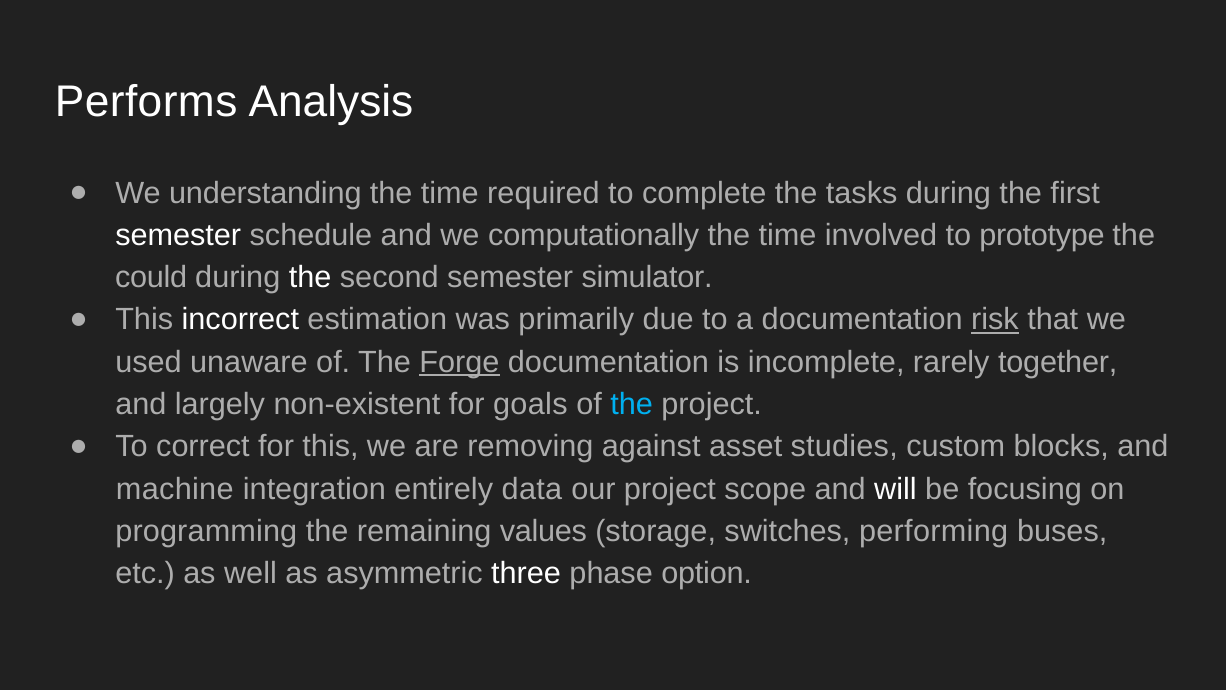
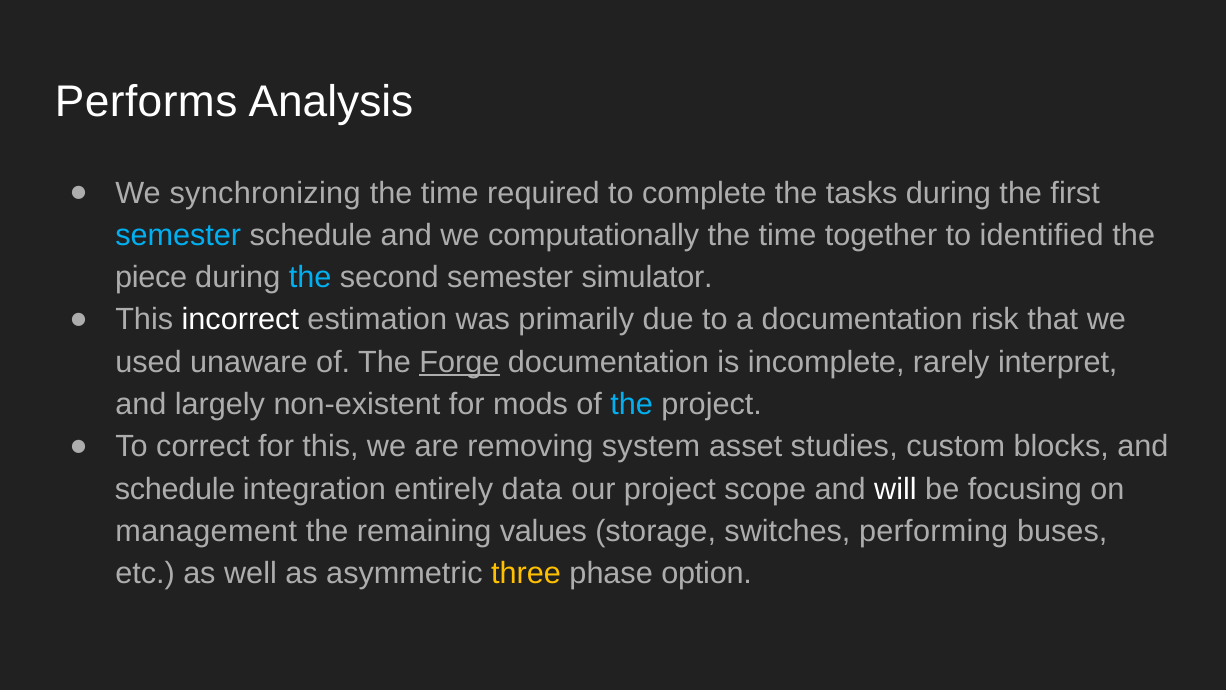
understanding: understanding -> synchronizing
semester at (178, 235) colour: white -> light blue
involved: involved -> together
prototype: prototype -> identified
could: could -> piece
the at (310, 277) colour: white -> light blue
risk underline: present -> none
together: together -> interpret
goals: goals -> mods
against: against -> system
machine at (175, 489): machine -> schedule
programming: programming -> management
three colour: white -> yellow
